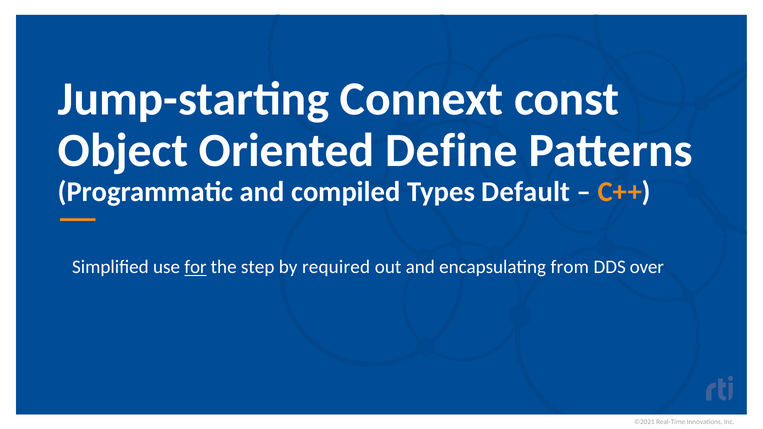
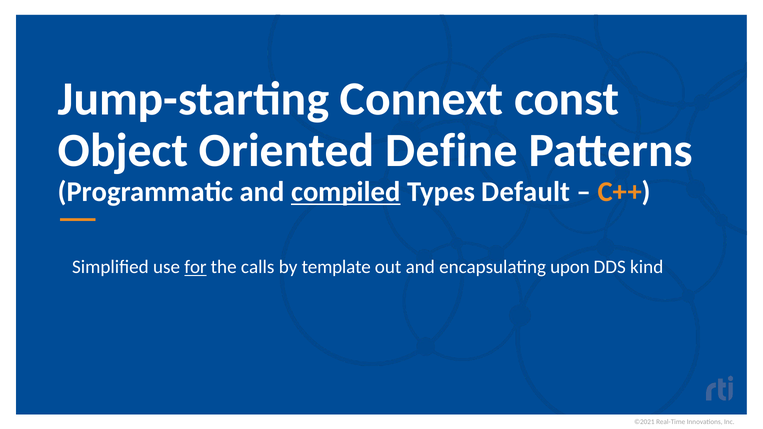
compiled underline: none -> present
step: step -> calls
required: required -> template
from: from -> upon
over: over -> kind
